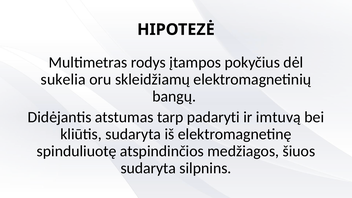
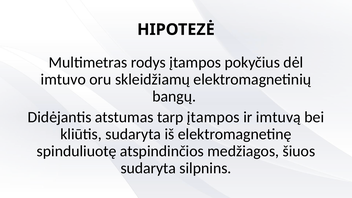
sukelia: sukelia -> imtuvo
tarp padaryti: padaryti -> įtampos
